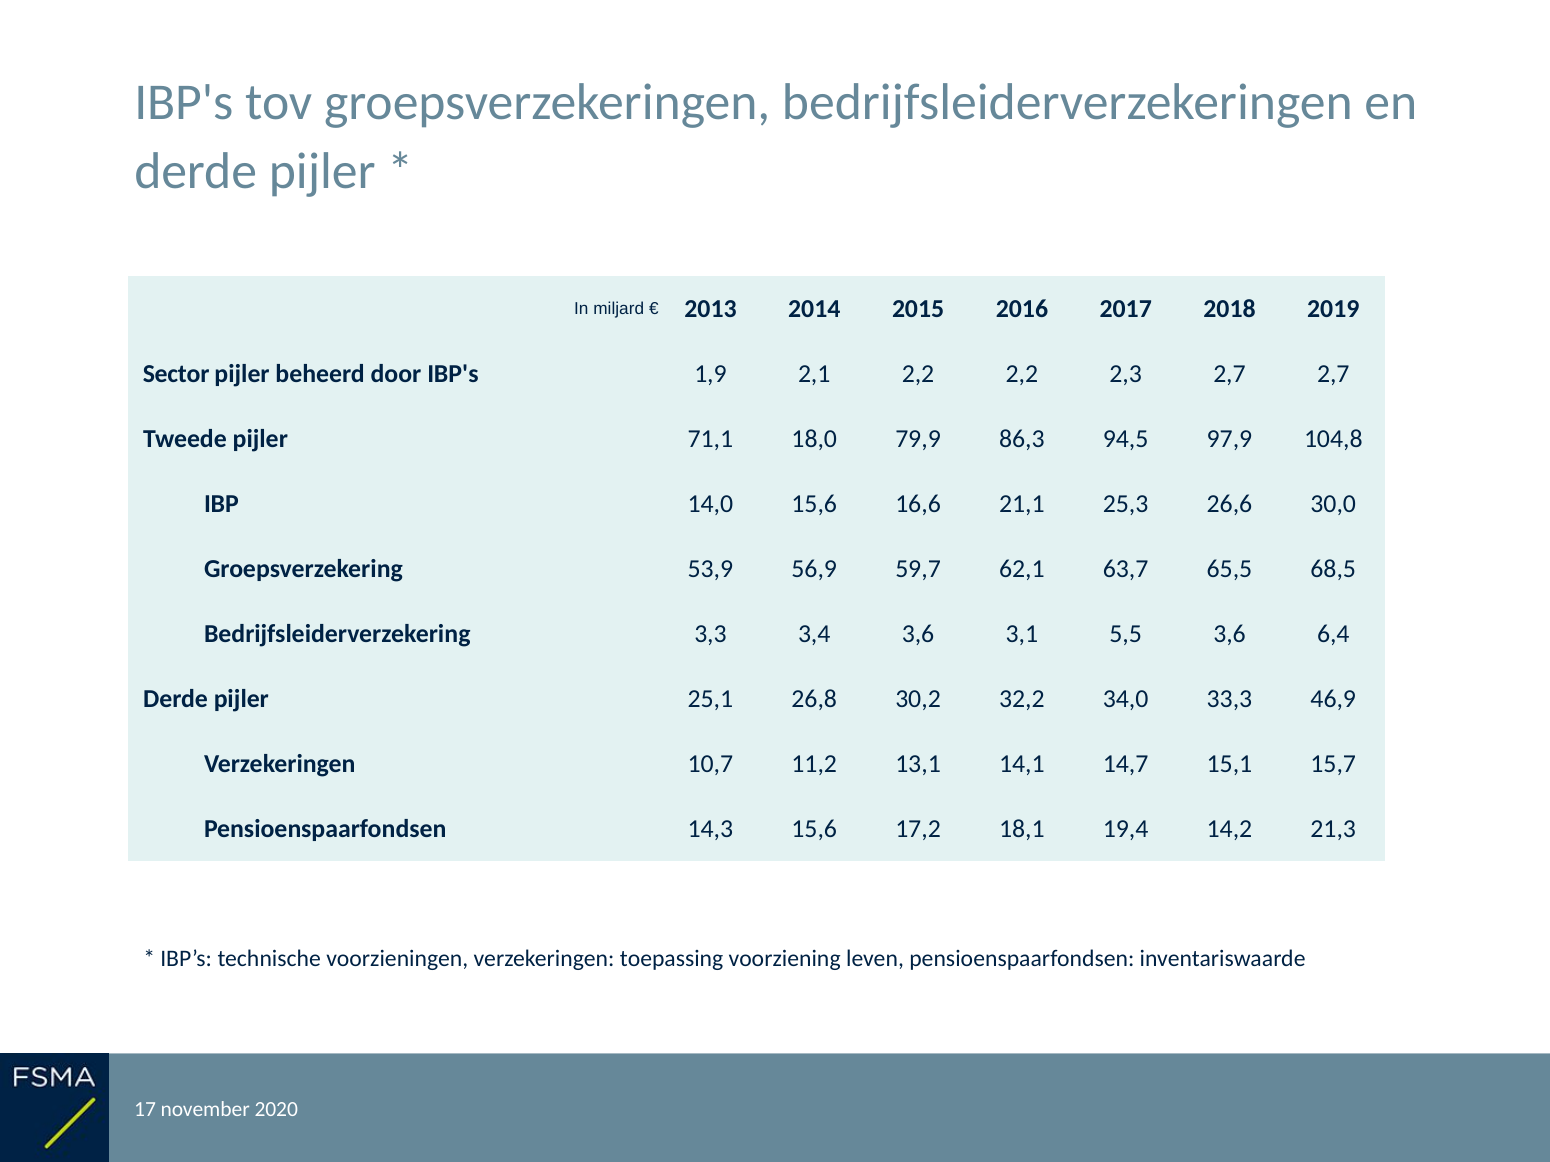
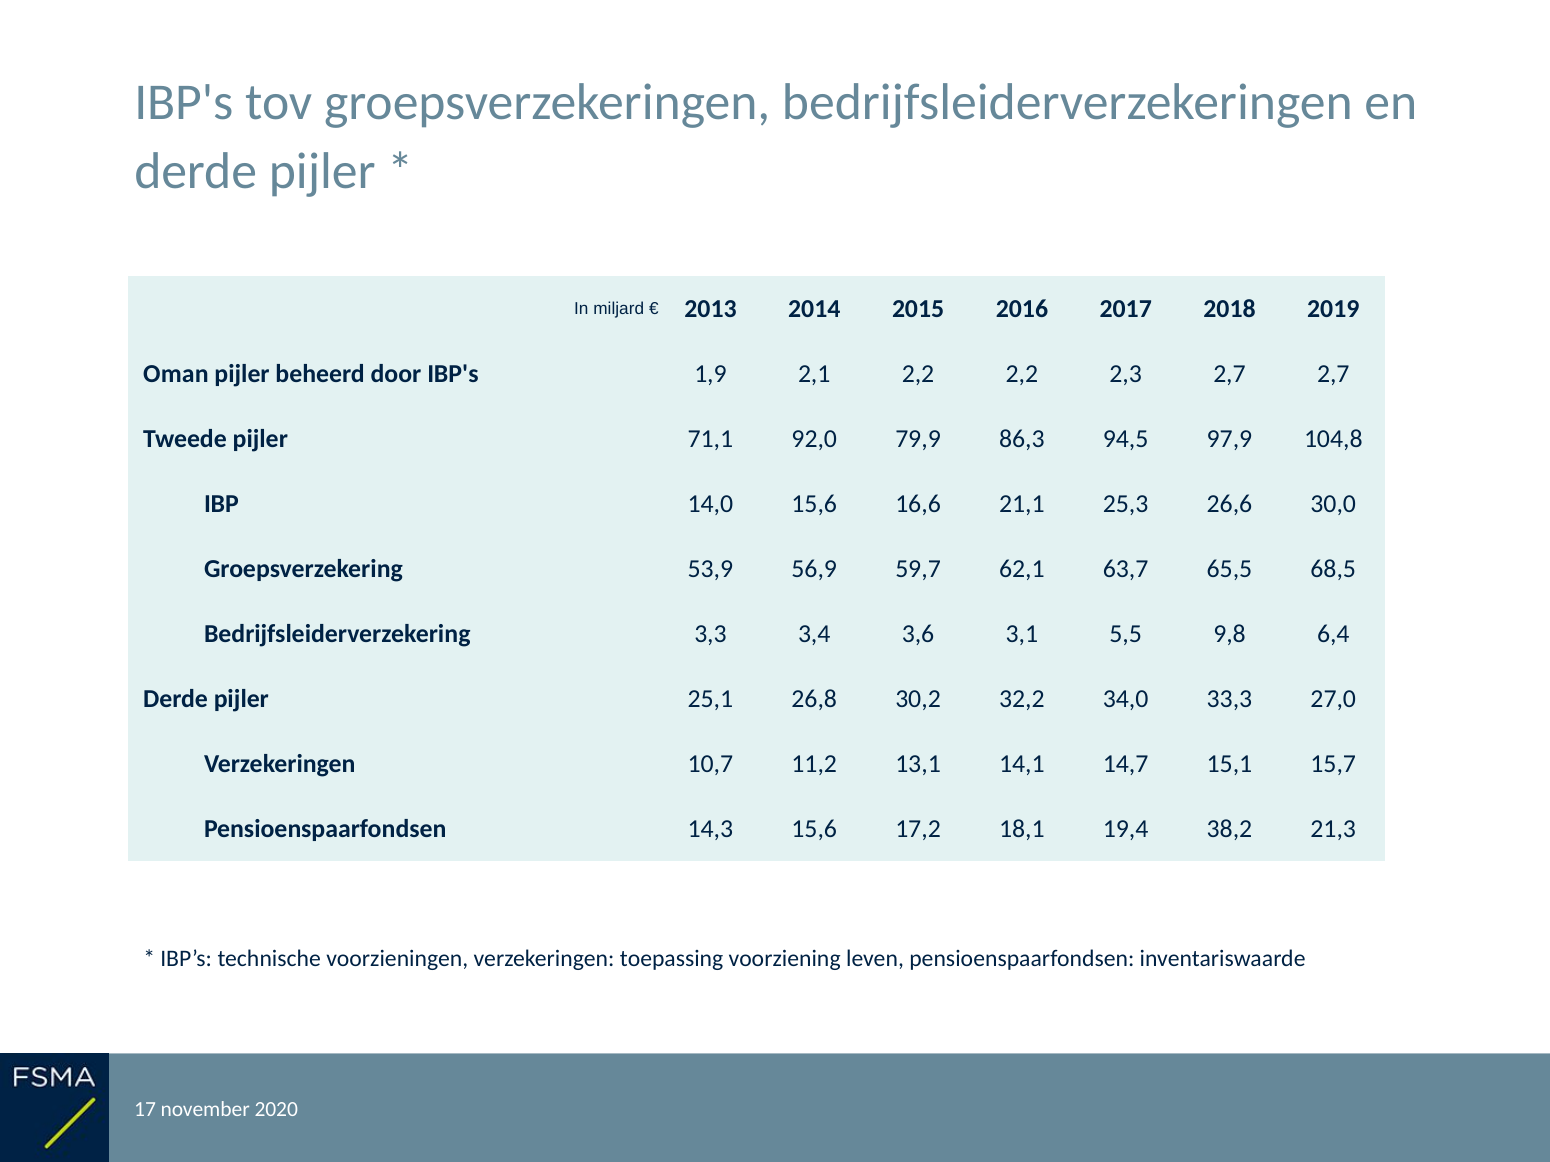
Sector: Sector -> Oman
18,0: 18,0 -> 92,0
5,5 3,6: 3,6 -> 9,8
46,9: 46,9 -> 27,0
14,2: 14,2 -> 38,2
